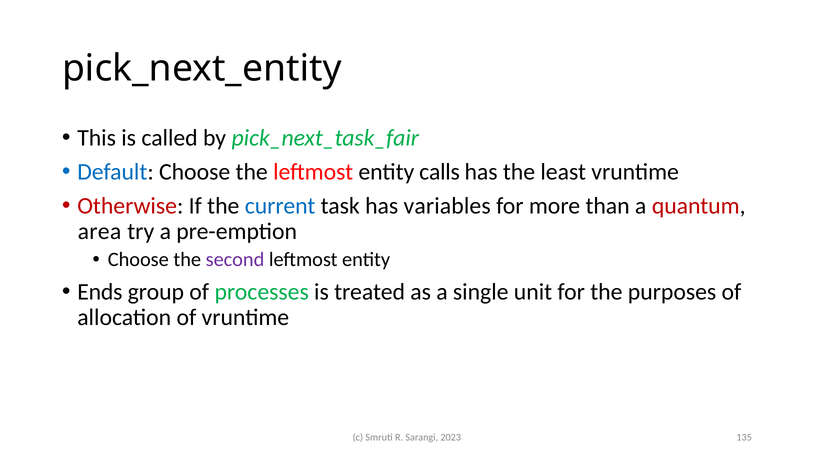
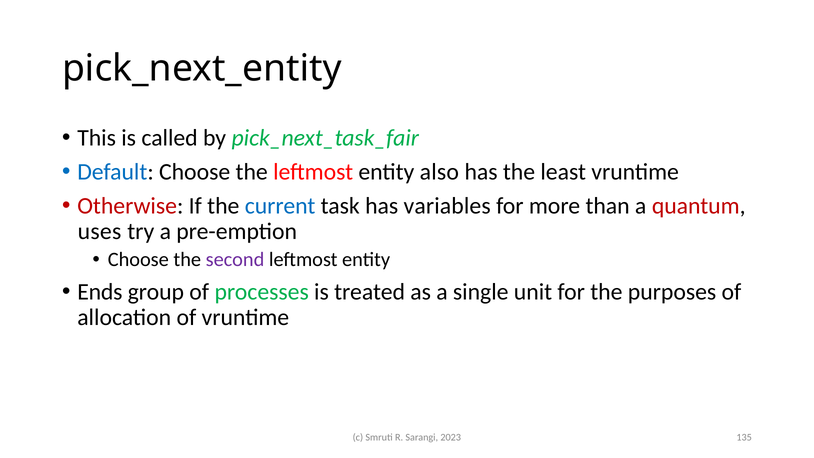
calls: calls -> also
area: area -> uses
